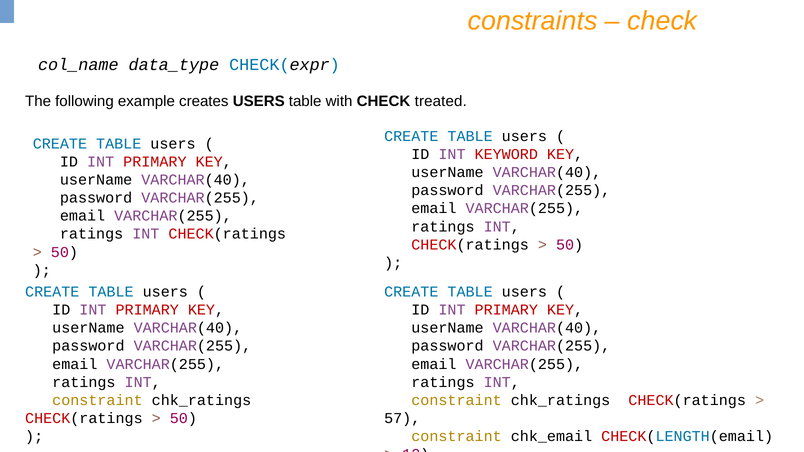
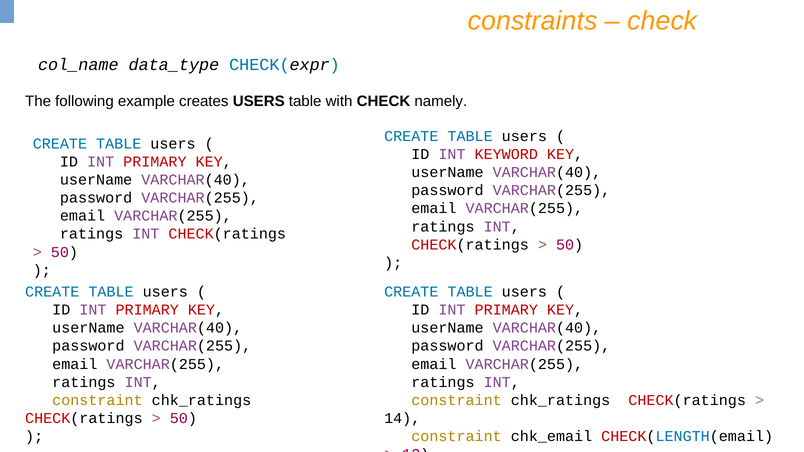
treated: treated -> namely
57: 57 -> 14
